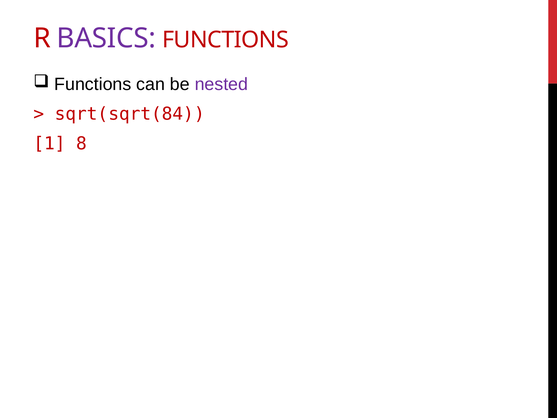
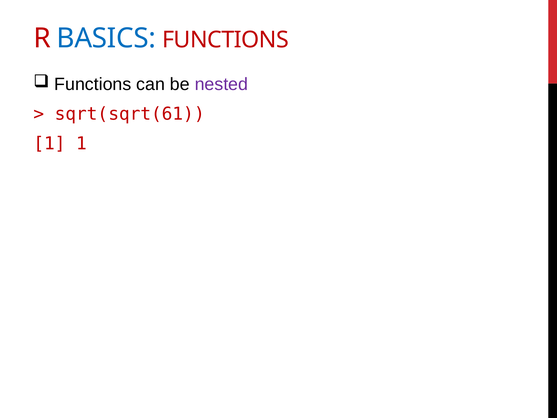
BASICS colour: purple -> blue
sqrt(sqrt(84: sqrt(sqrt(84 -> sqrt(sqrt(61
1 8: 8 -> 1
